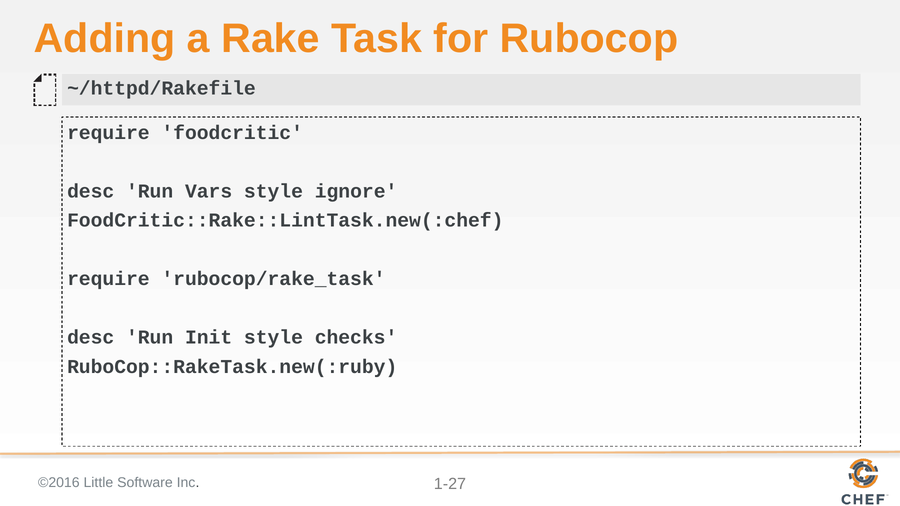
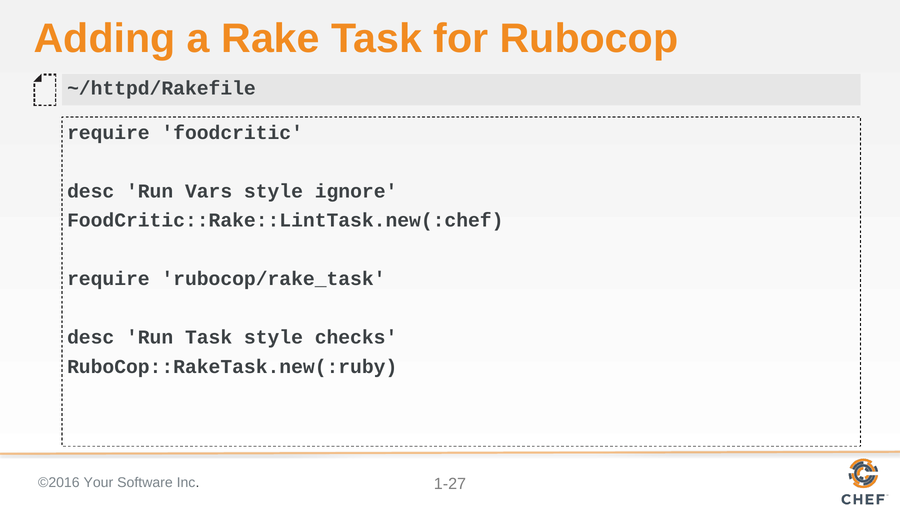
Run Init: Init -> Task
Little: Little -> Your
